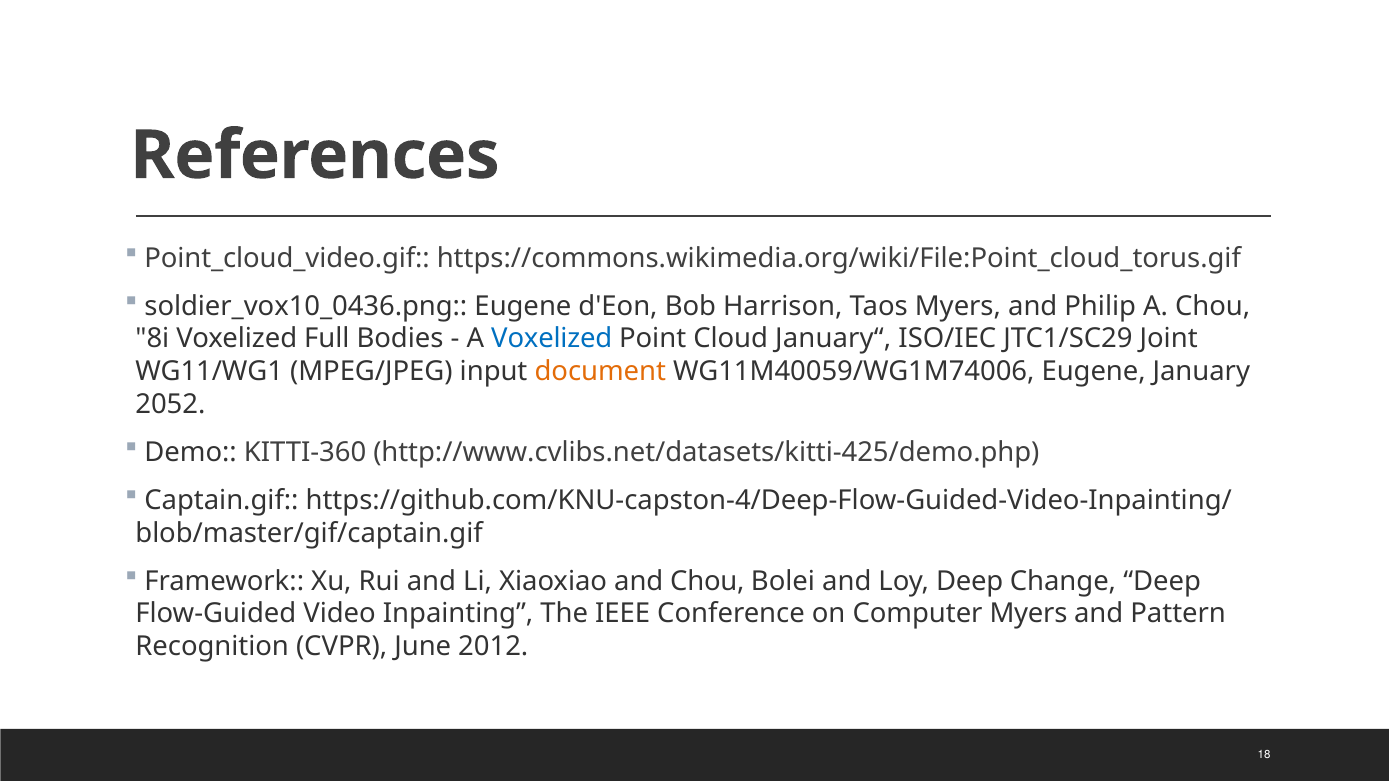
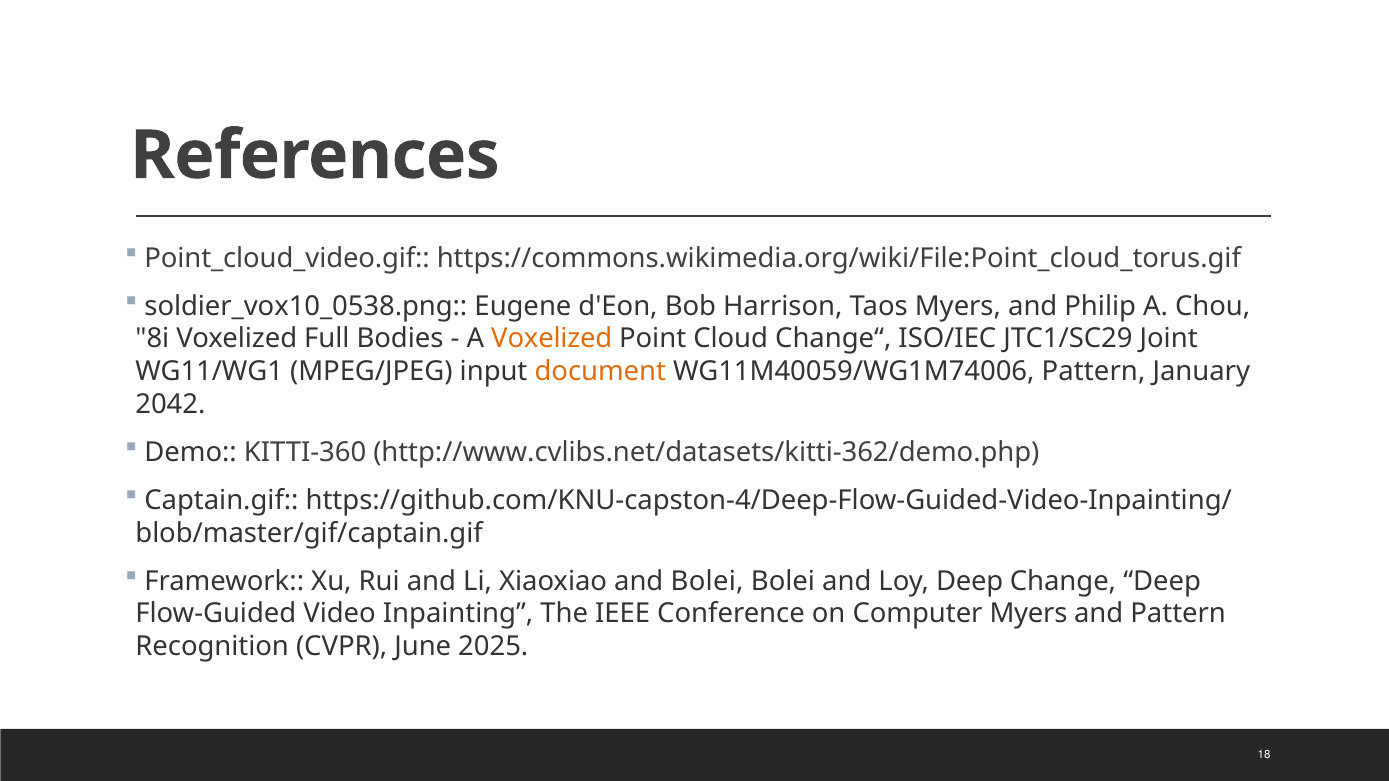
soldier_vox10_0436.png: soldier_vox10_0436.png -> soldier_vox10_0538.png
Voxelized at (552, 339) colour: blue -> orange
January“: January“ -> Change“
WG11M40059/WG1M74006 Eugene: Eugene -> Pattern
2052: 2052 -> 2042
http://www.cvlibs.net/datasets/kitti-425/demo.php: http://www.cvlibs.net/datasets/kitti-425/demo.php -> http://www.cvlibs.net/datasets/kitti-362/demo.php
and Chou: Chou -> Bolei
2012: 2012 -> 2025
